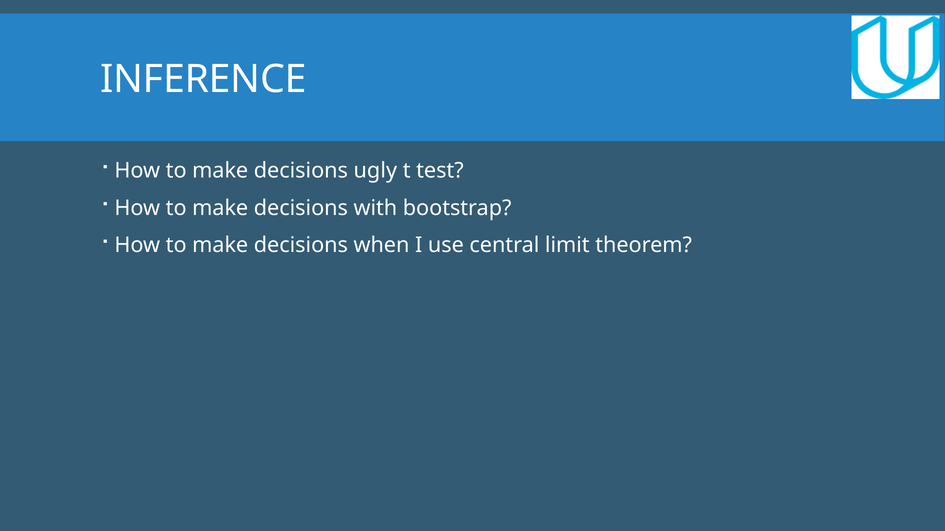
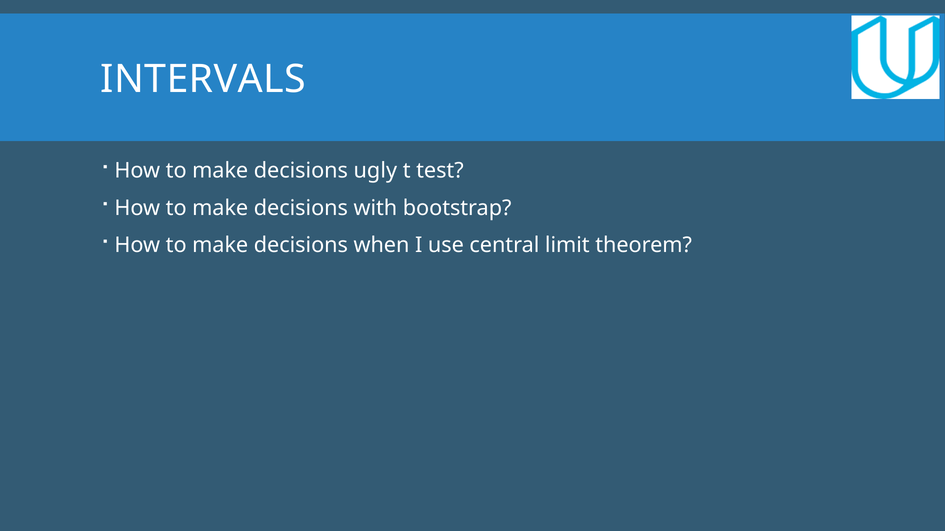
INFERENCE: INFERENCE -> INTERVALS
